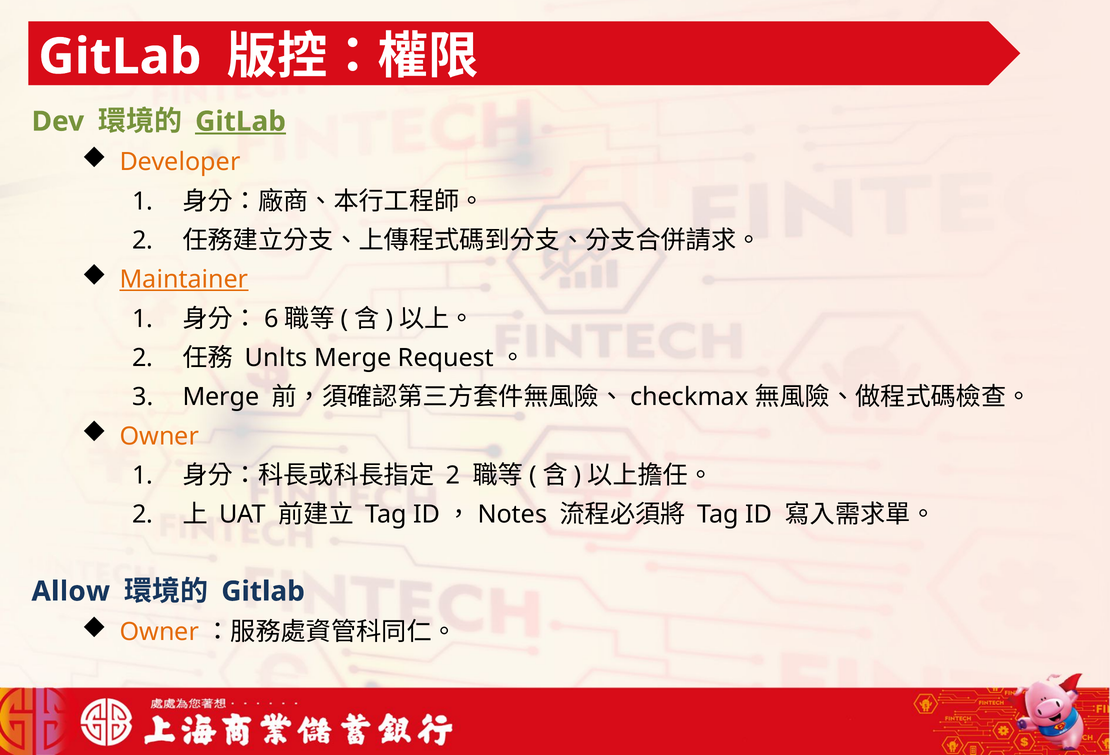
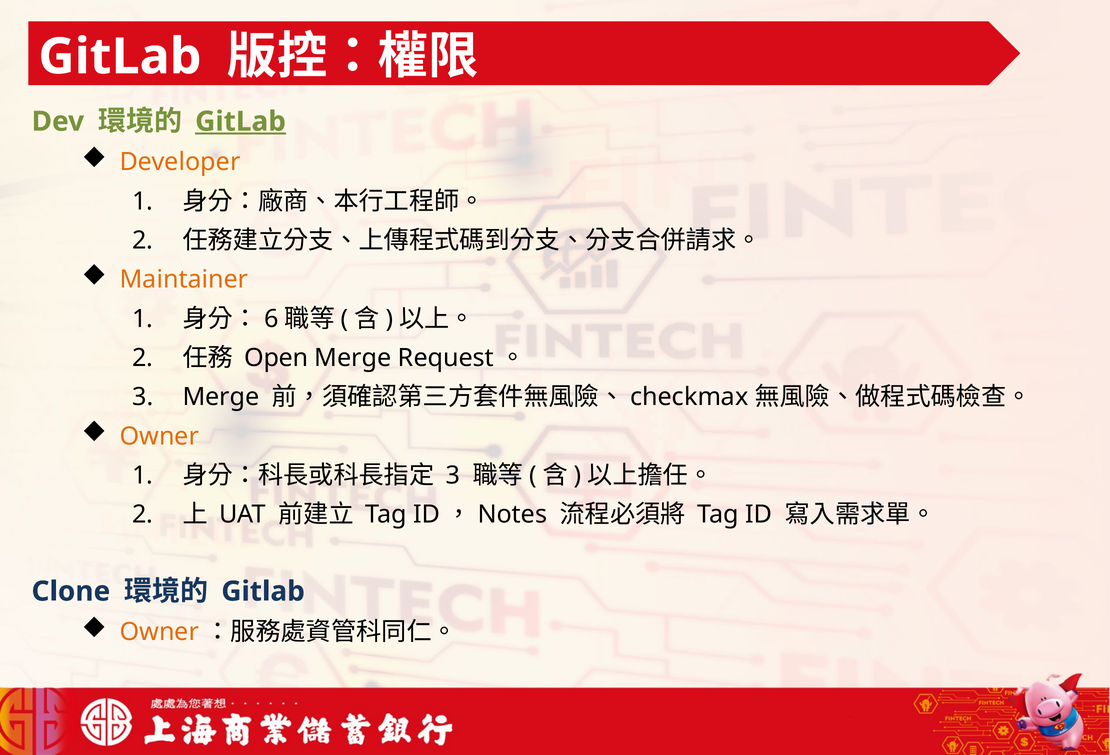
Maintainer underline: present -> none
Unlts: Unlts -> Open
2 at (453, 476): 2 -> 3
Allow: Allow -> Clone
